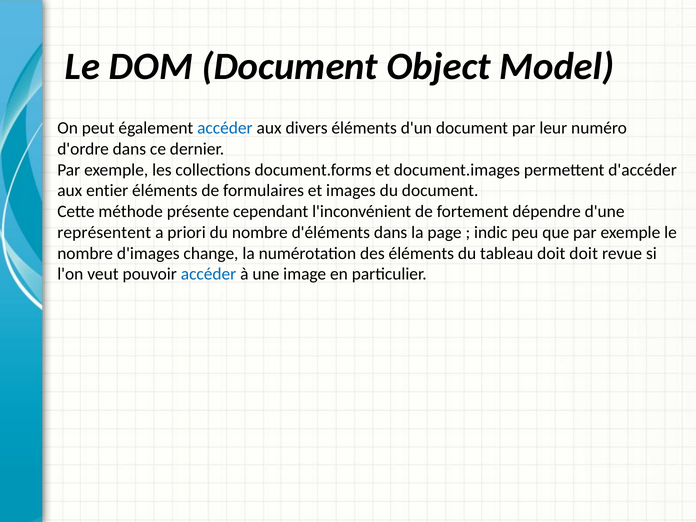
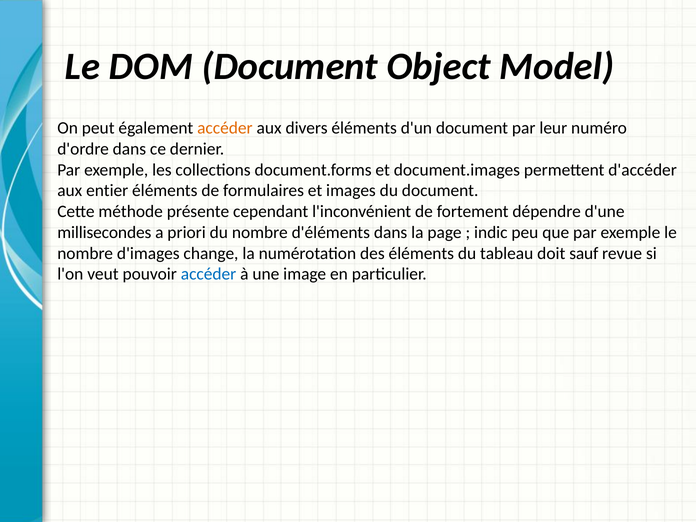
accéder at (225, 128) colour: blue -> orange
représentent: représentent -> millisecondes
doit doit: doit -> sauf
